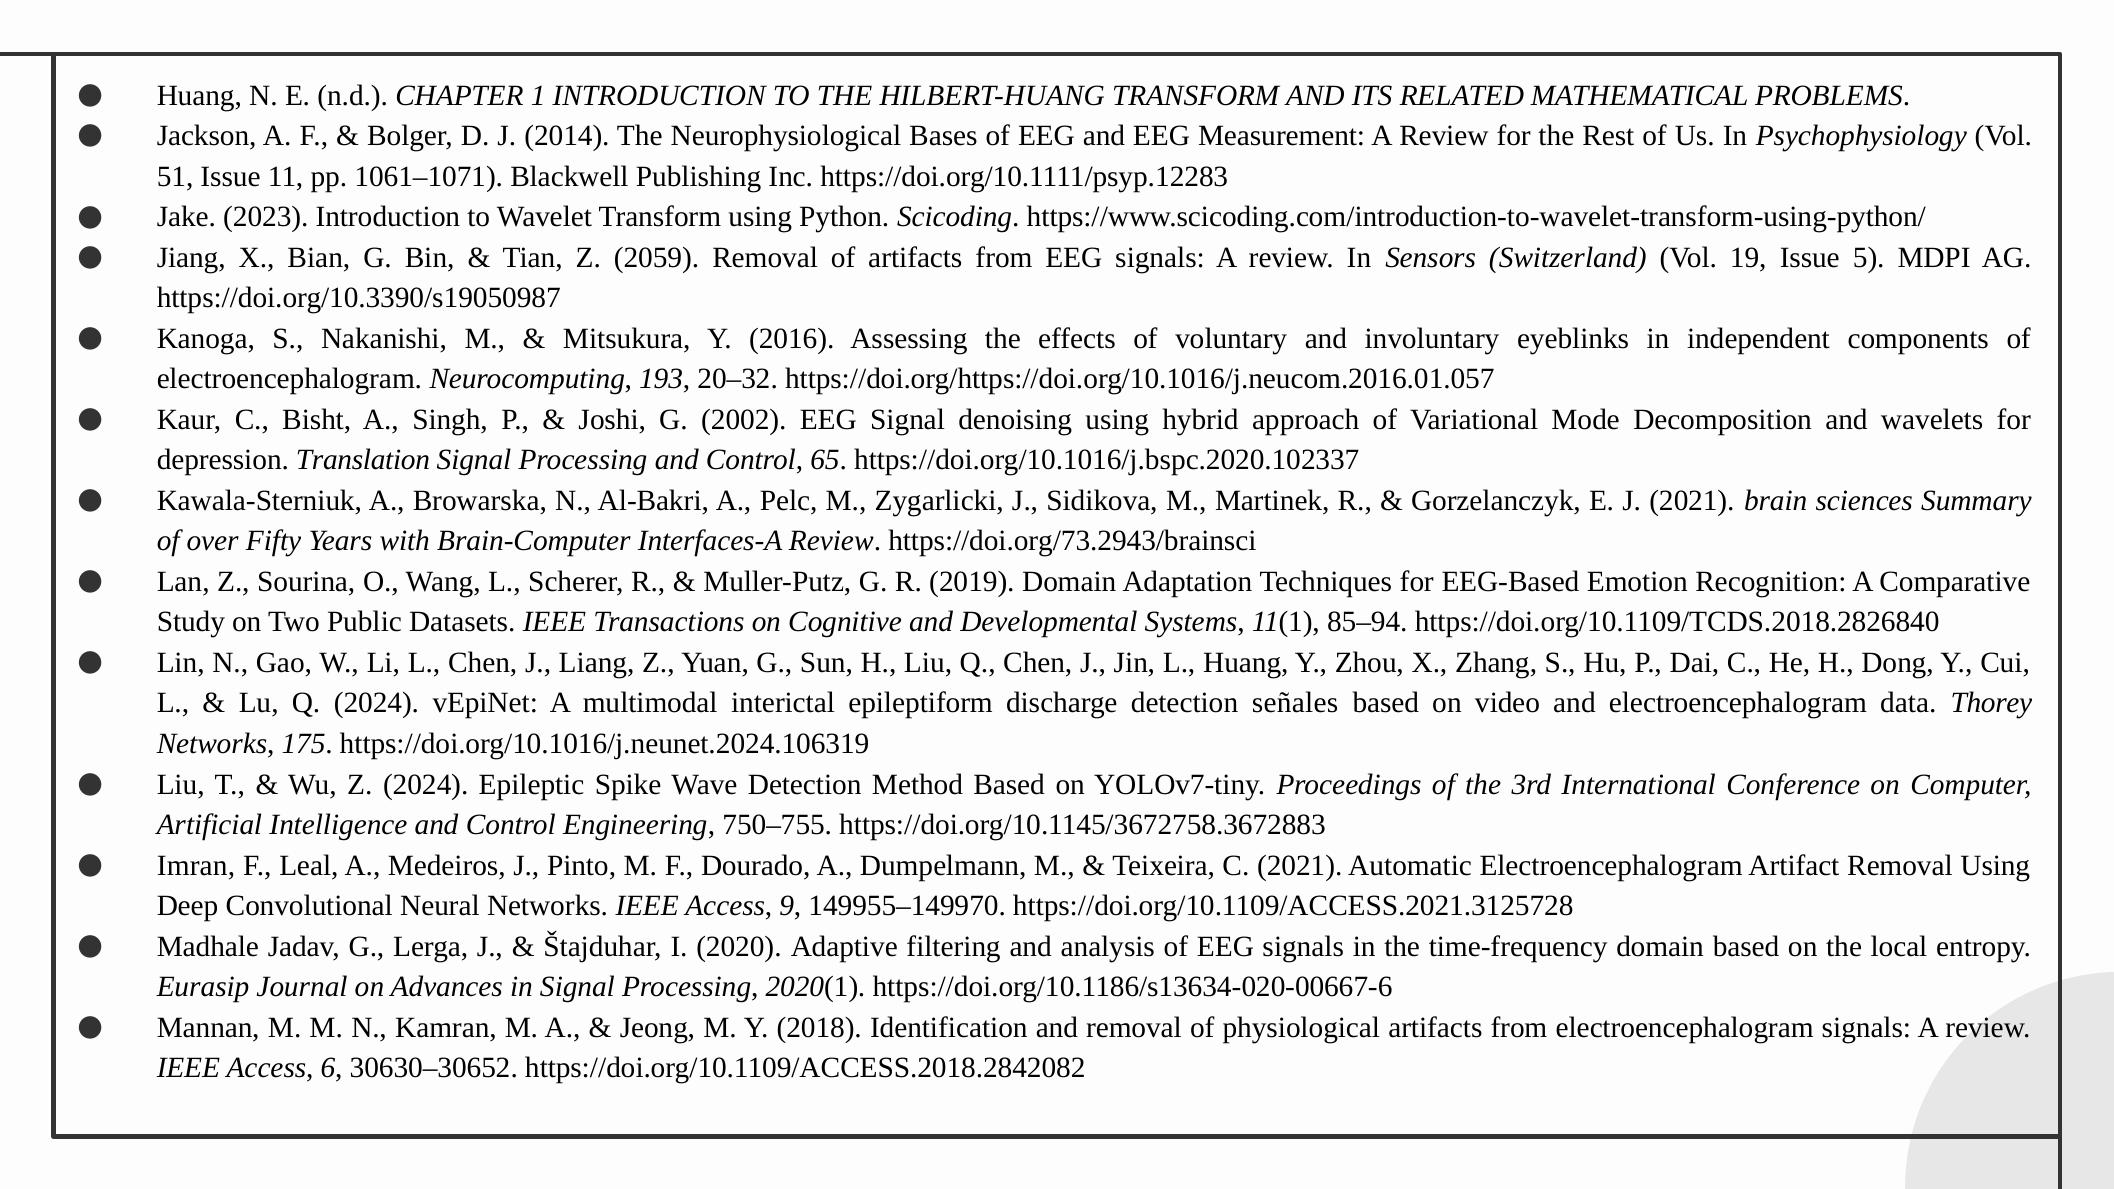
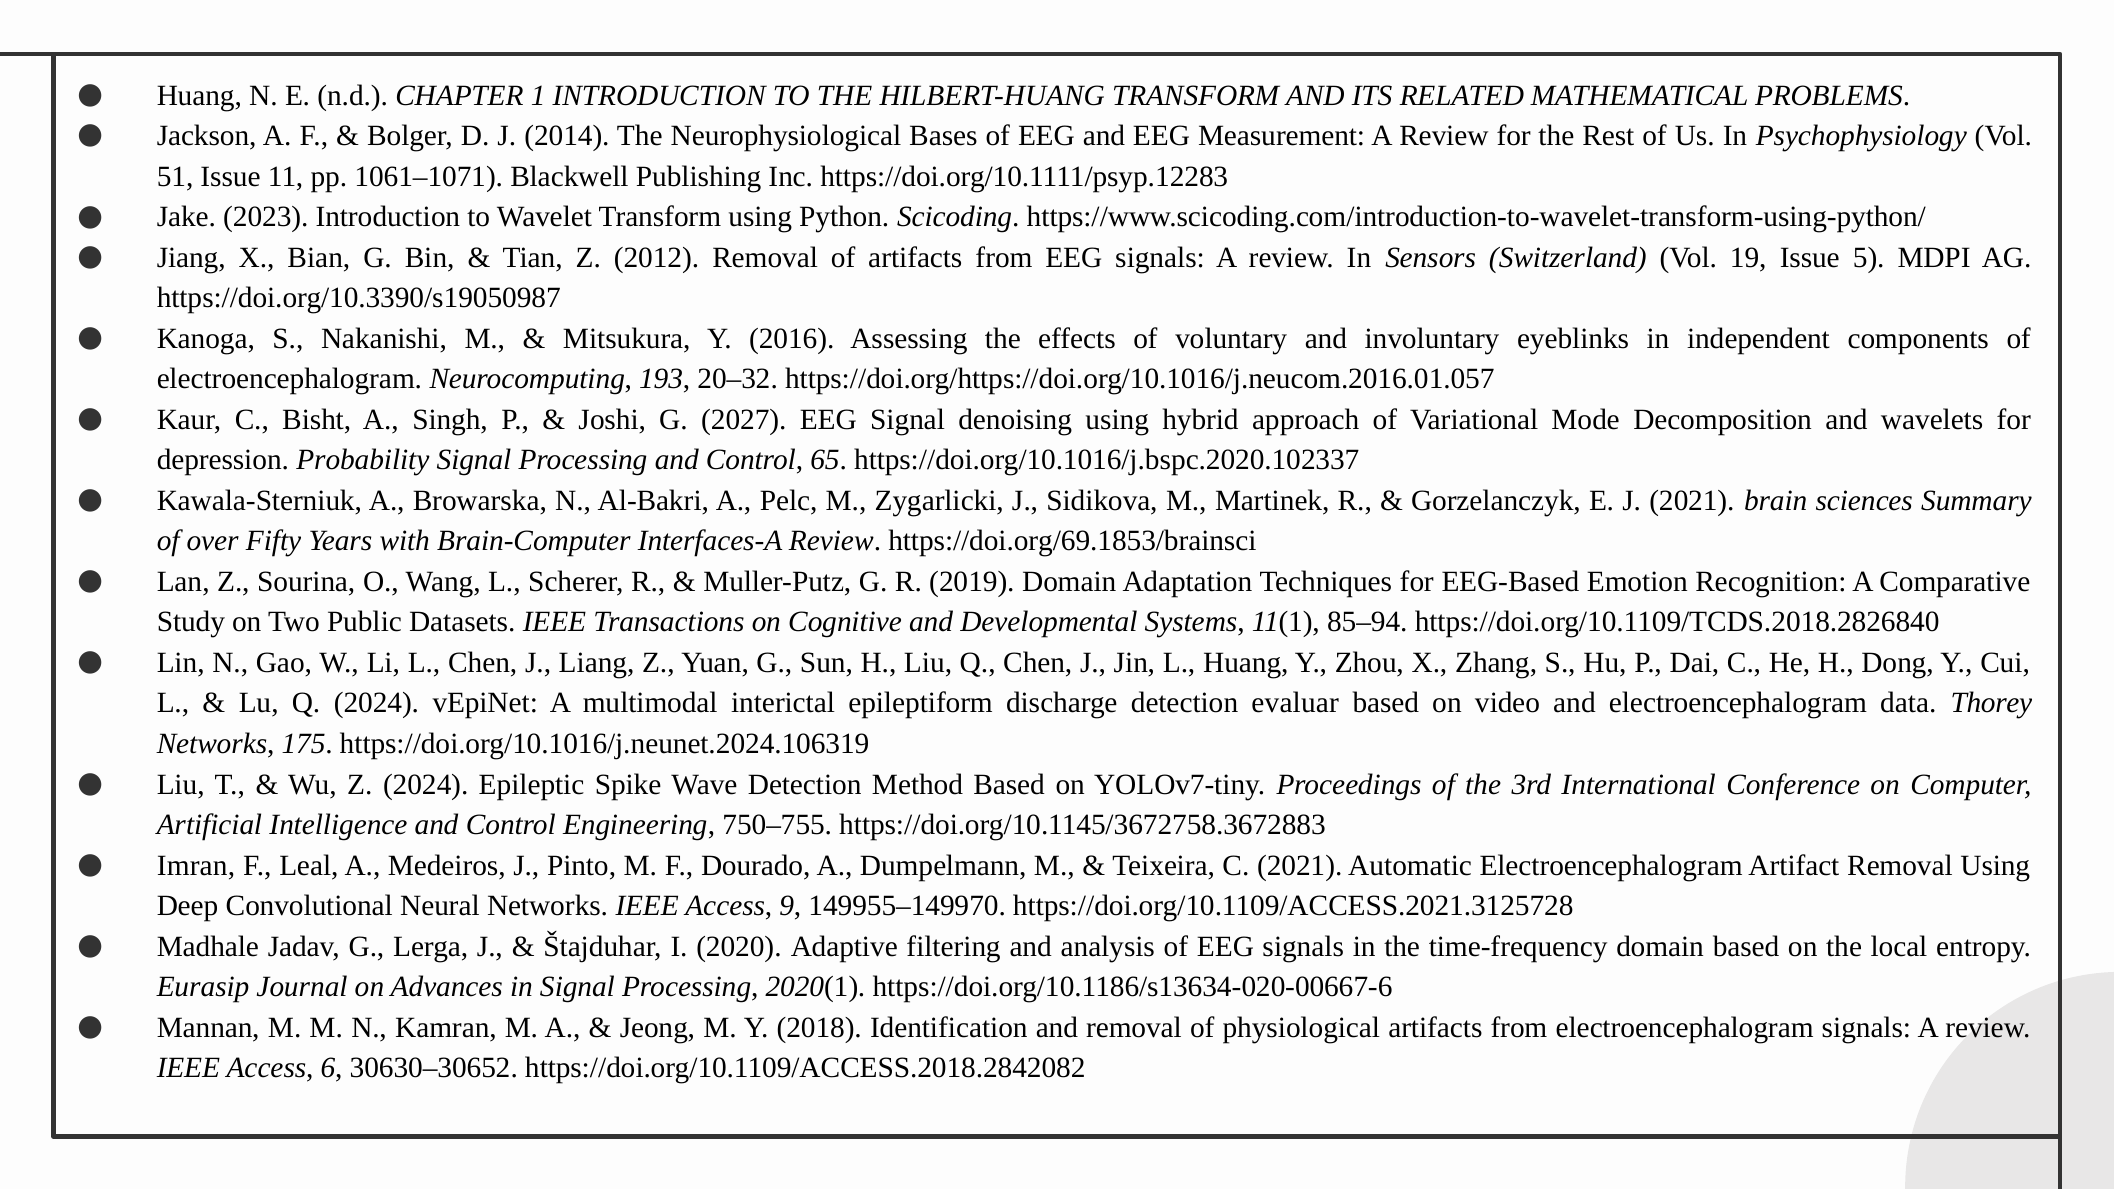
2059: 2059 -> 2012
2002: 2002 -> 2027
Translation: Translation -> Probability
https://doi.org/73.2943/brainsci: https://doi.org/73.2943/brainsci -> https://doi.org/69.1853/brainsci
señales: señales -> evaluar
